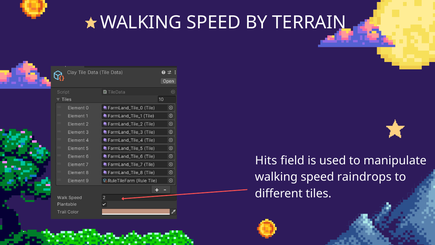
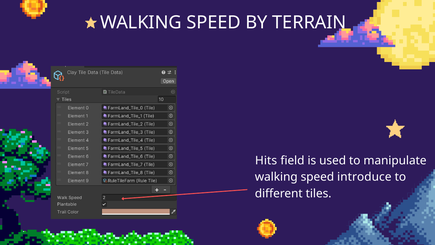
raindrops: raindrops -> introduce
